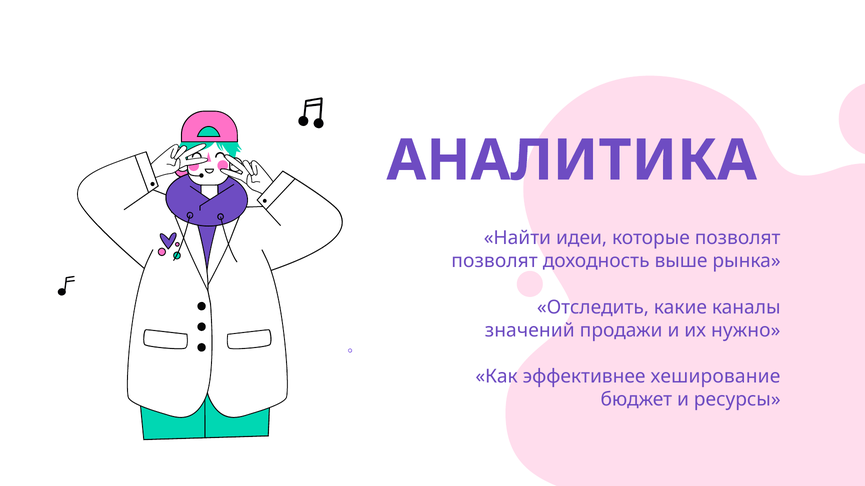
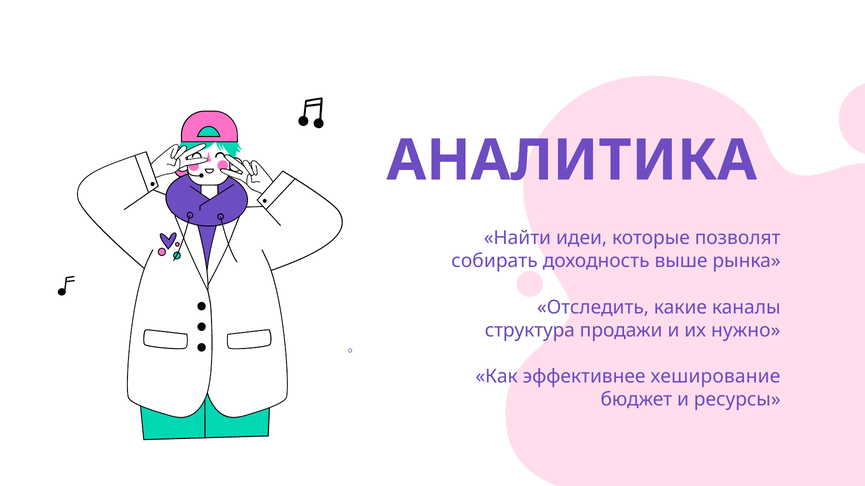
позволят at (495, 261): позволят -> собирать
значений: значений -> структура
